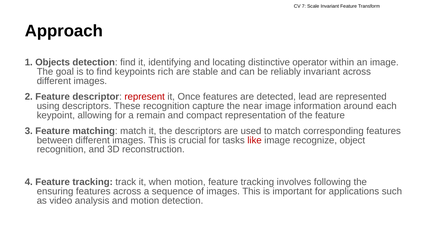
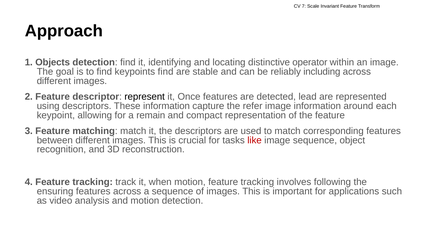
keypoints rich: rich -> find
reliably invariant: invariant -> including
represent colour: red -> black
These recognition: recognition -> information
near: near -> refer
image recognize: recognize -> sequence
